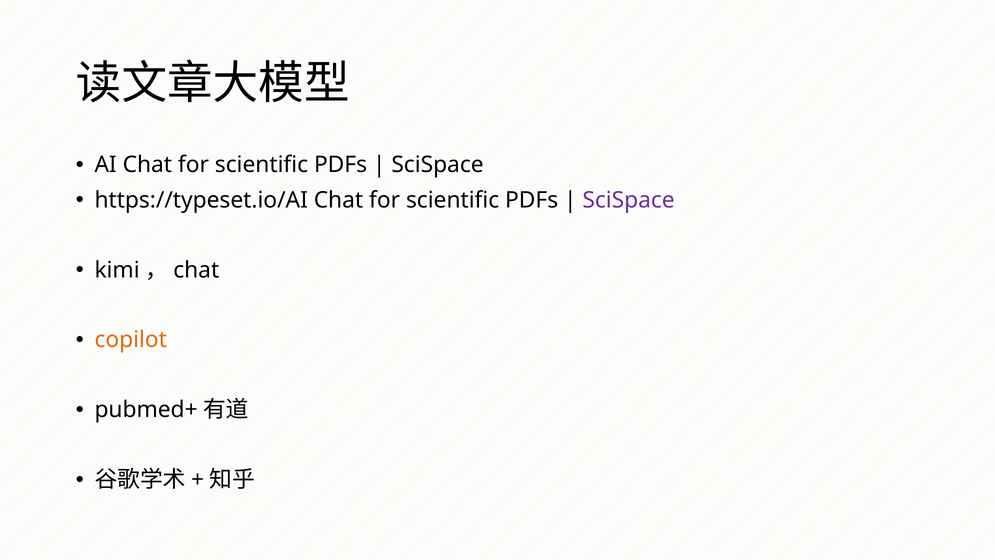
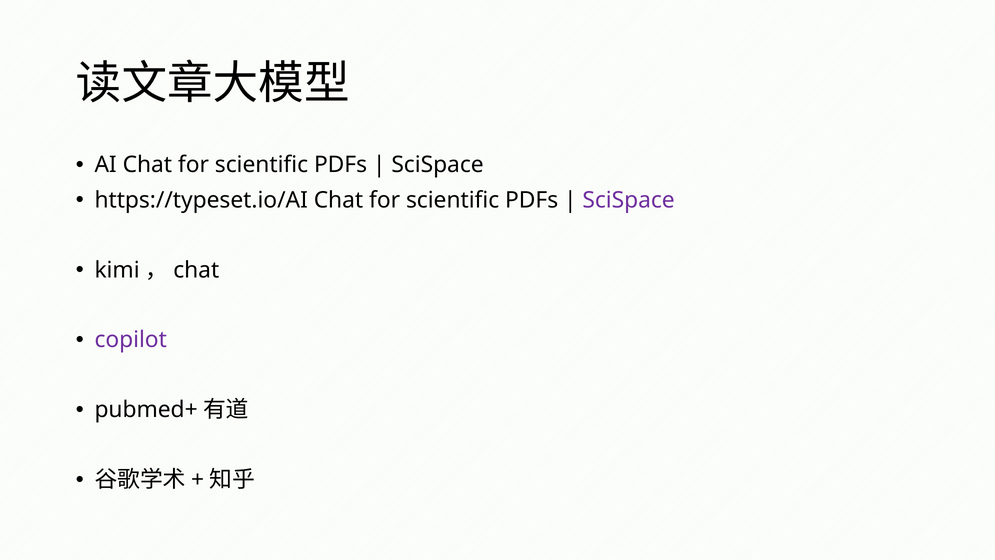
copilot colour: orange -> purple
